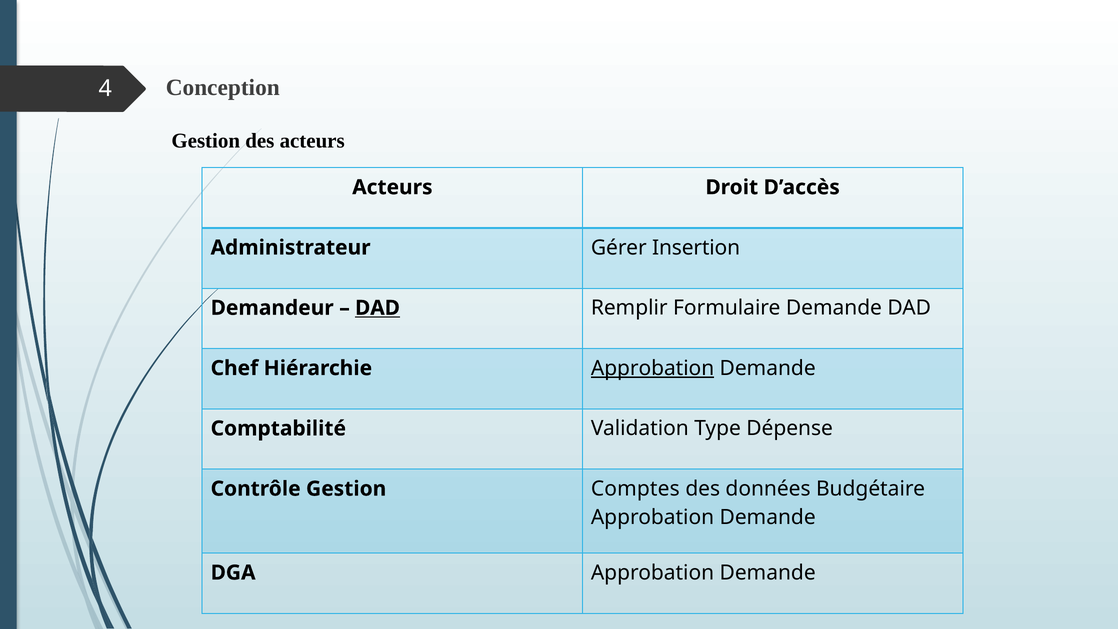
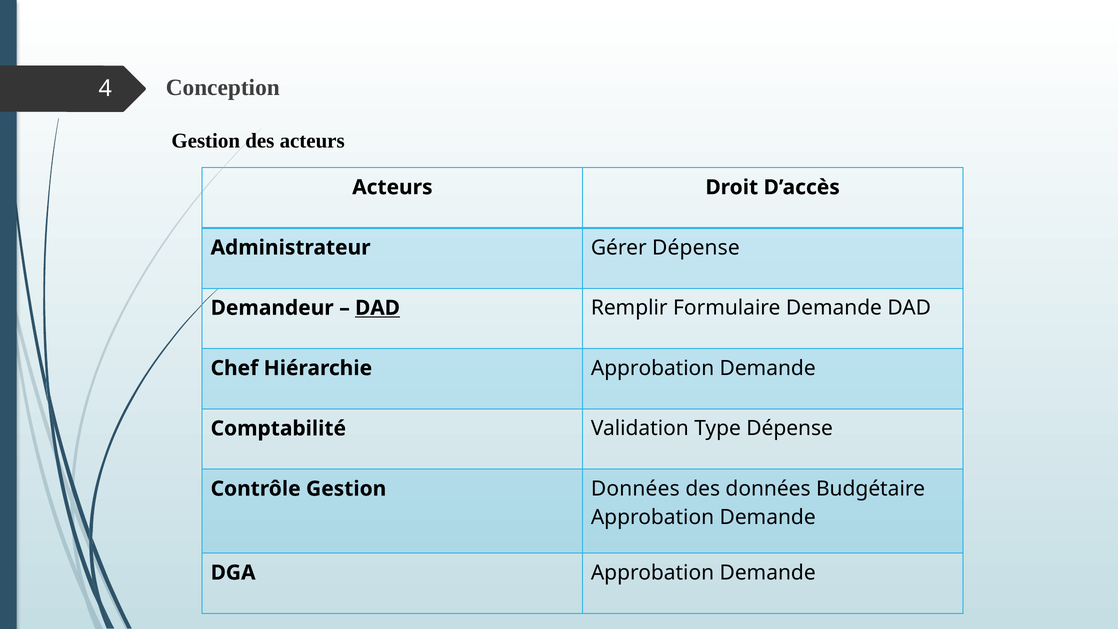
Gérer Insertion: Insertion -> Dépense
Approbation at (653, 368) underline: present -> none
Gestion Comptes: Comptes -> Données
